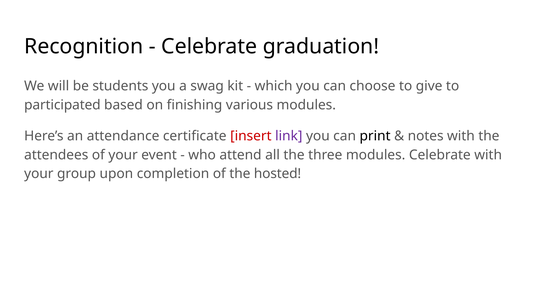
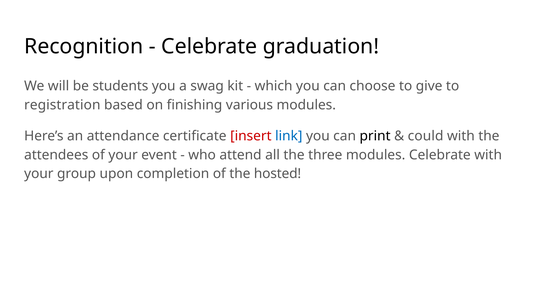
participated: participated -> registration
link colour: purple -> blue
notes: notes -> could
